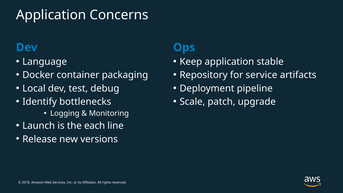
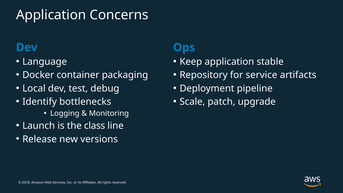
each: each -> class
